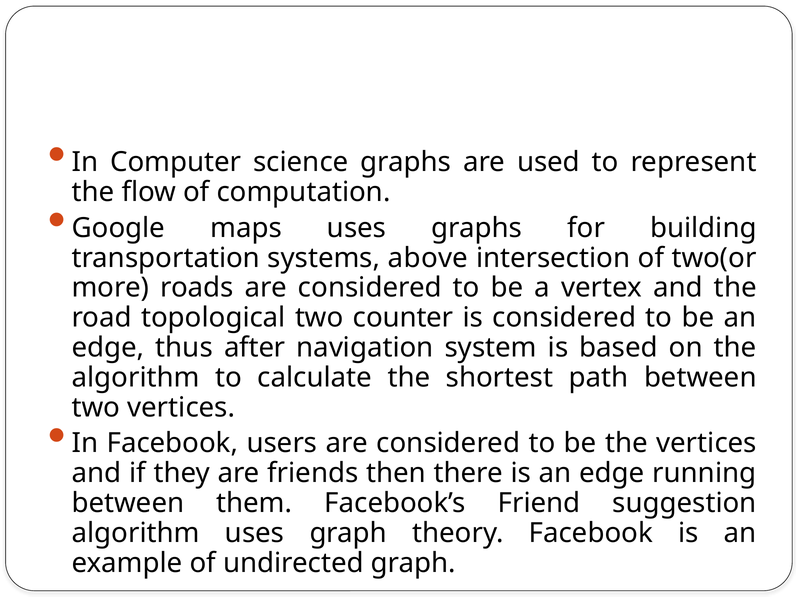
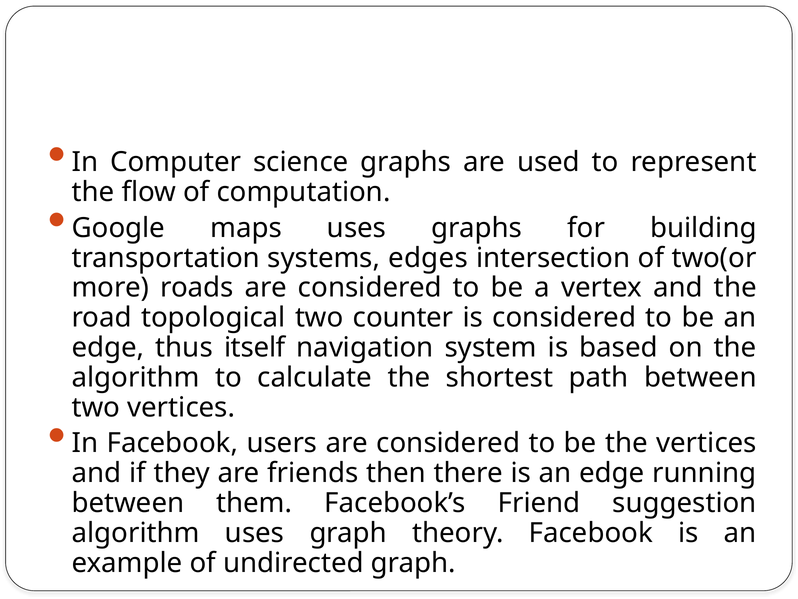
above: above -> edges
after: after -> itself
